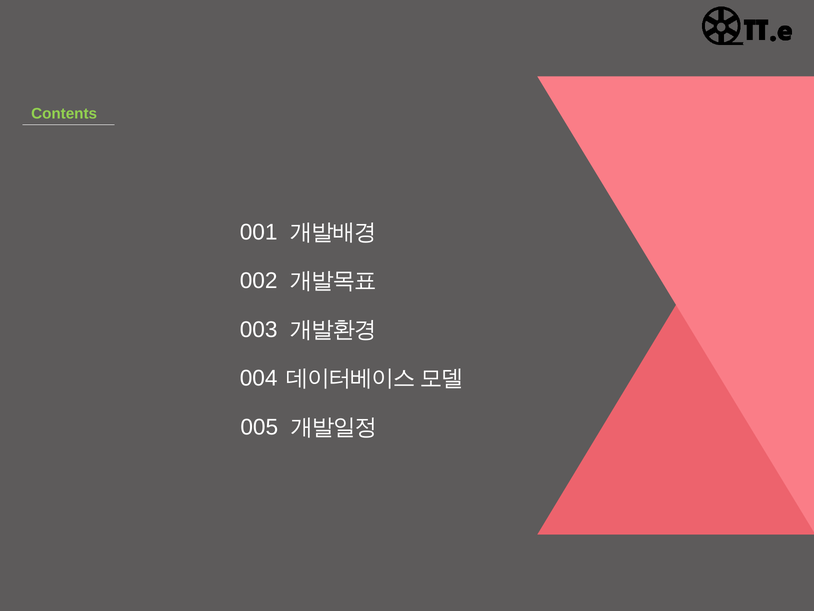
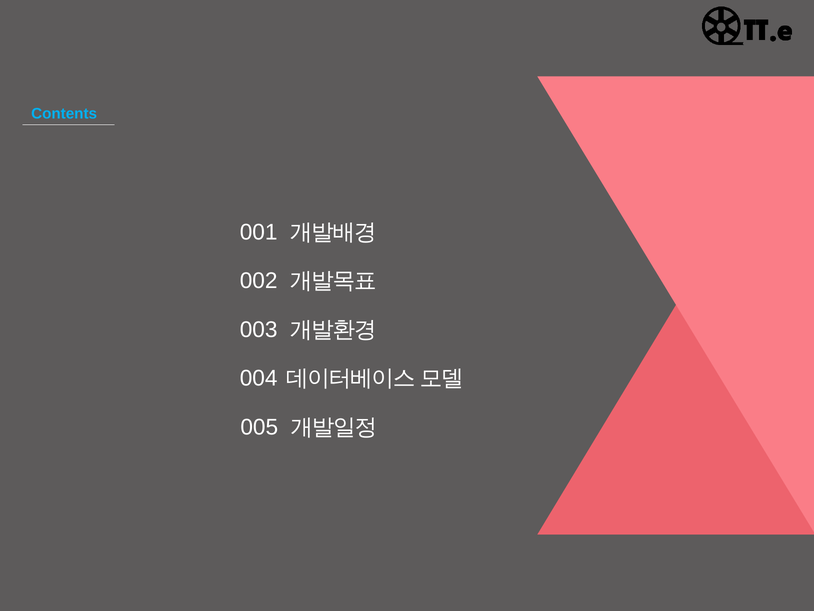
Contents colour: light green -> light blue
